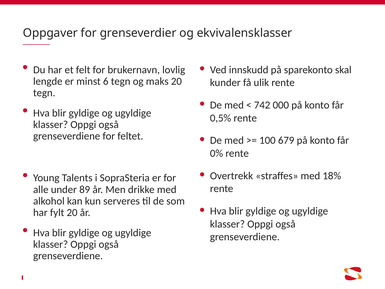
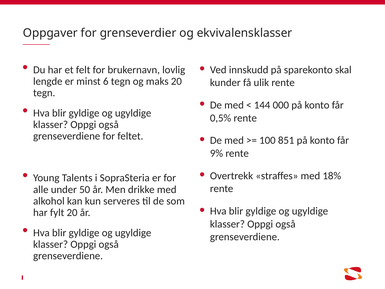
742: 742 -> 144
679: 679 -> 851
0%: 0% -> 9%
89: 89 -> 50
